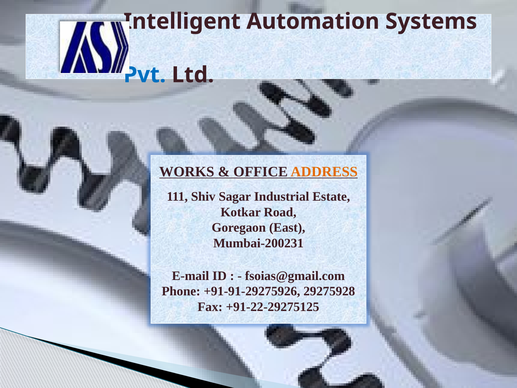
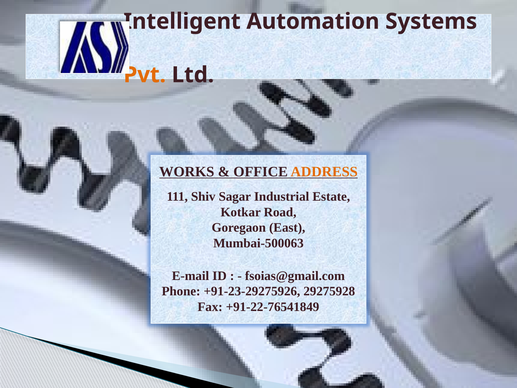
Pvt colour: blue -> orange
Mumbai-200231: Mumbai-200231 -> Mumbai-500063
+91-91-29275926: +91-91-29275926 -> +91-23-29275926
+91-22-29275125: +91-22-29275125 -> +91-22-76541849
